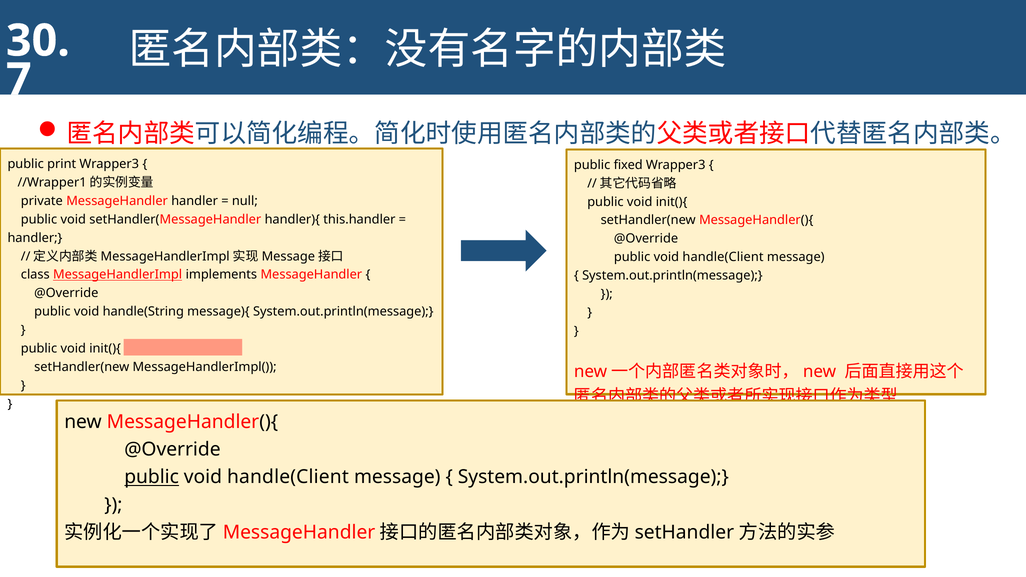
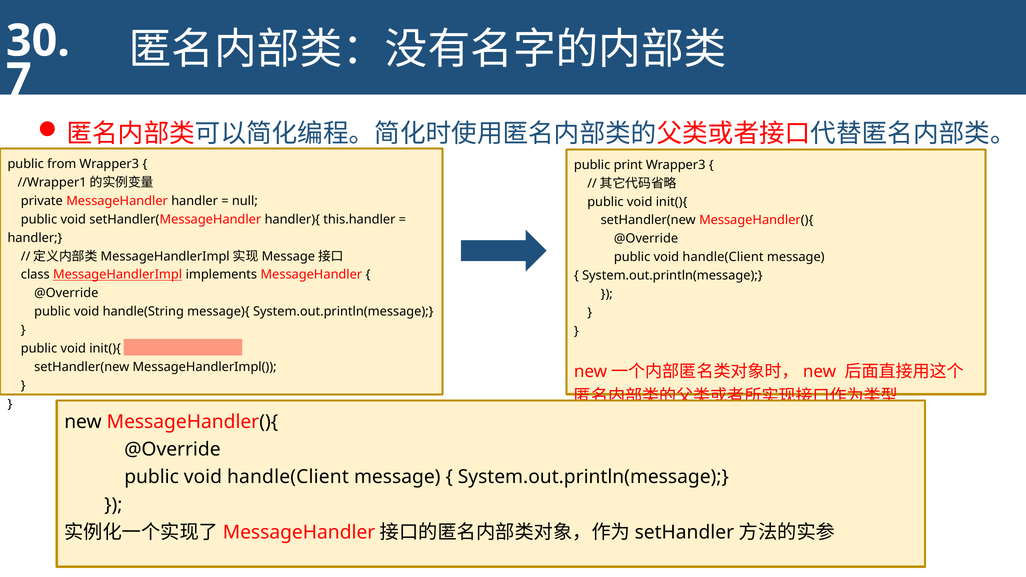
print: print -> from
fixed: fixed -> print
public at (152, 477) underline: present -> none
